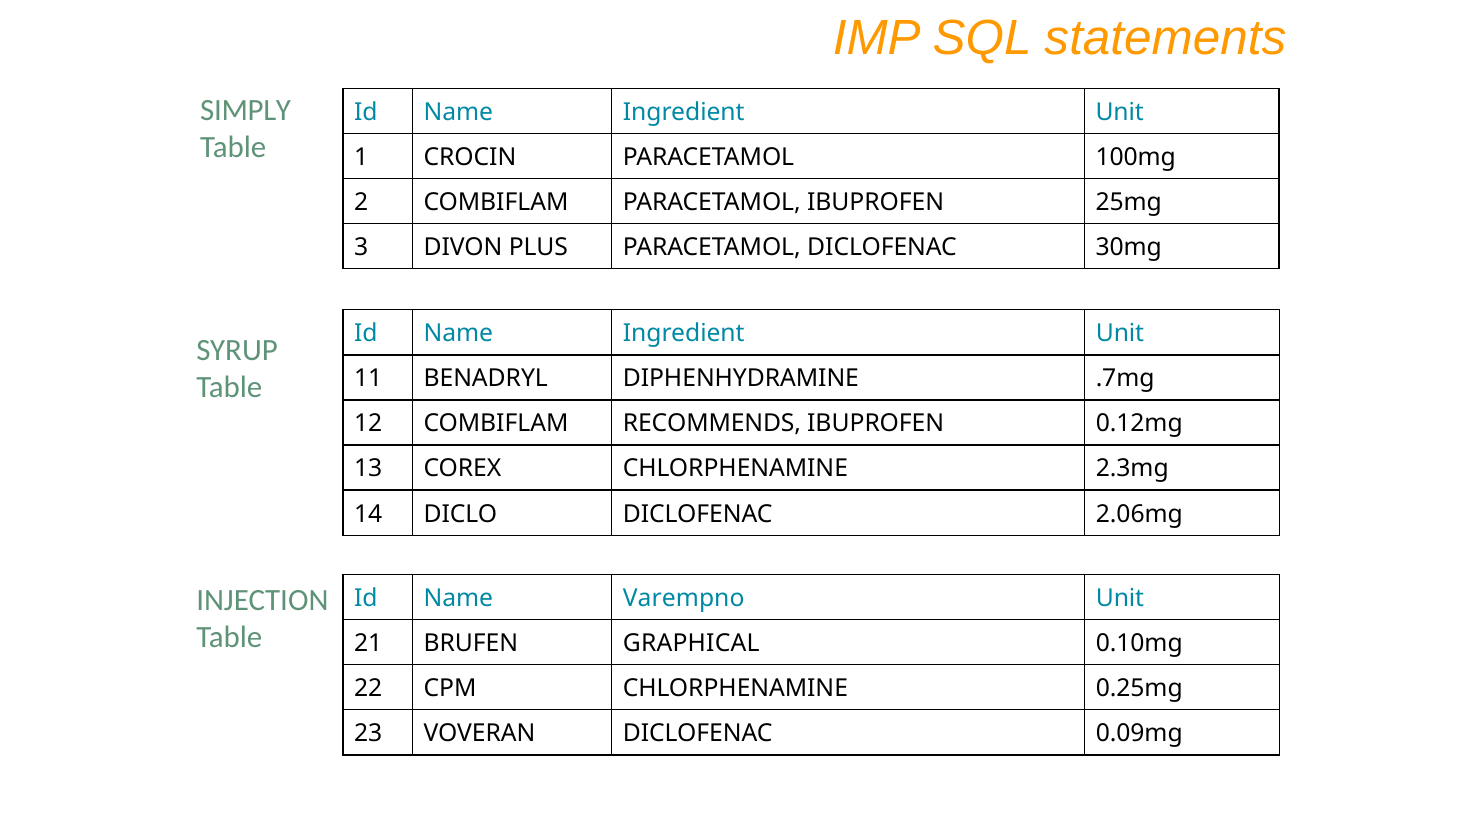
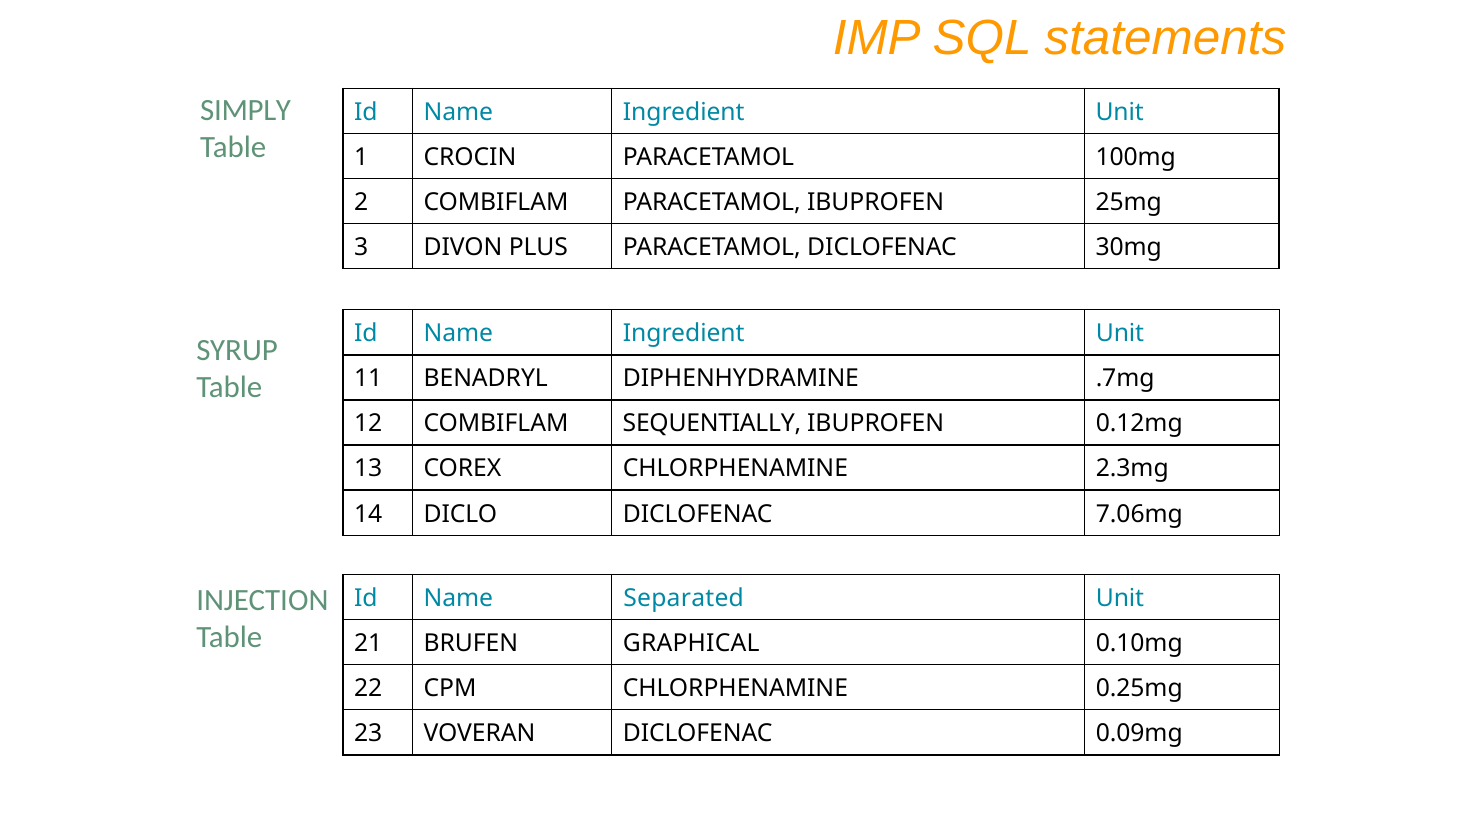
RECOMMENDS: RECOMMENDS -> SEQUENTIALLY
2.06mg: 2.06mg -> 7.06mg
Varempno: Varempno -> Separated
